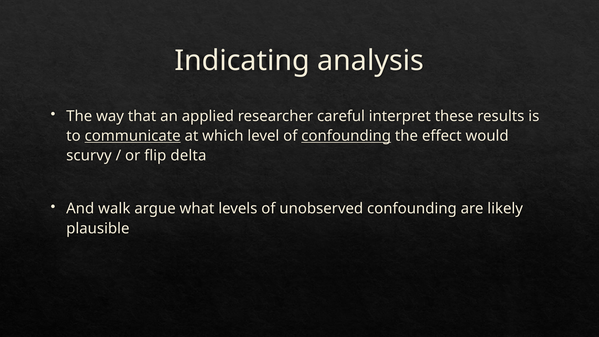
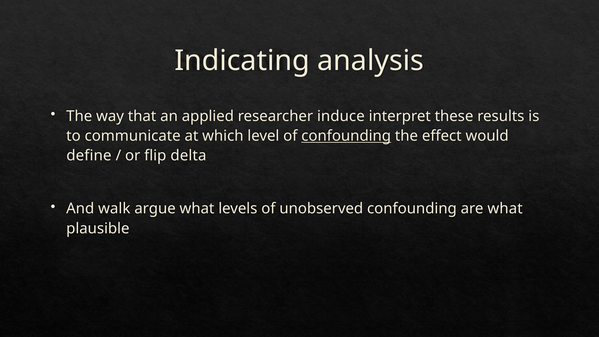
careful: careful -> induce
communicate underline: present -> none
scurvy: scurvy -> define
are likely: likely -> what
